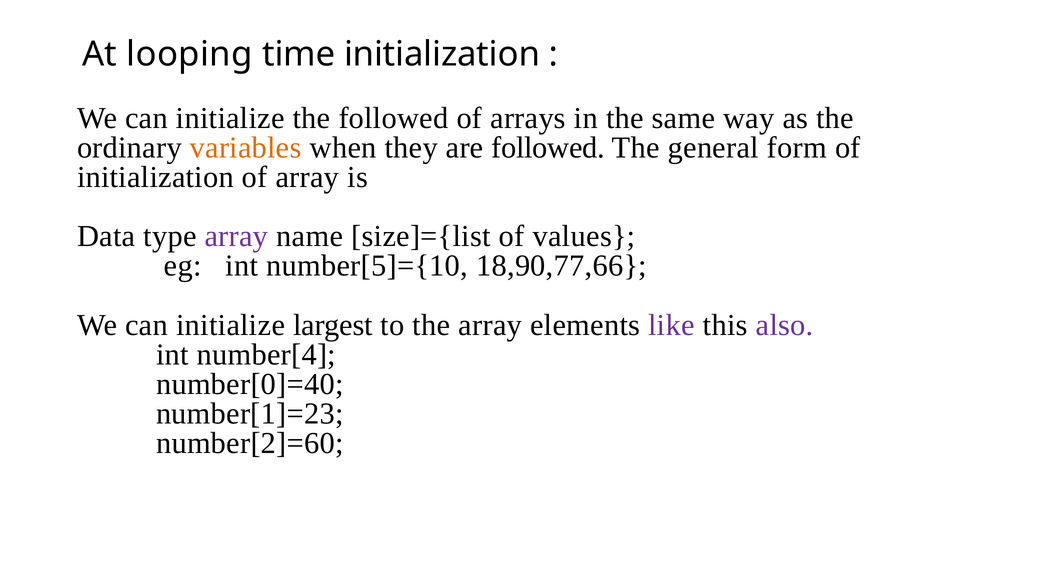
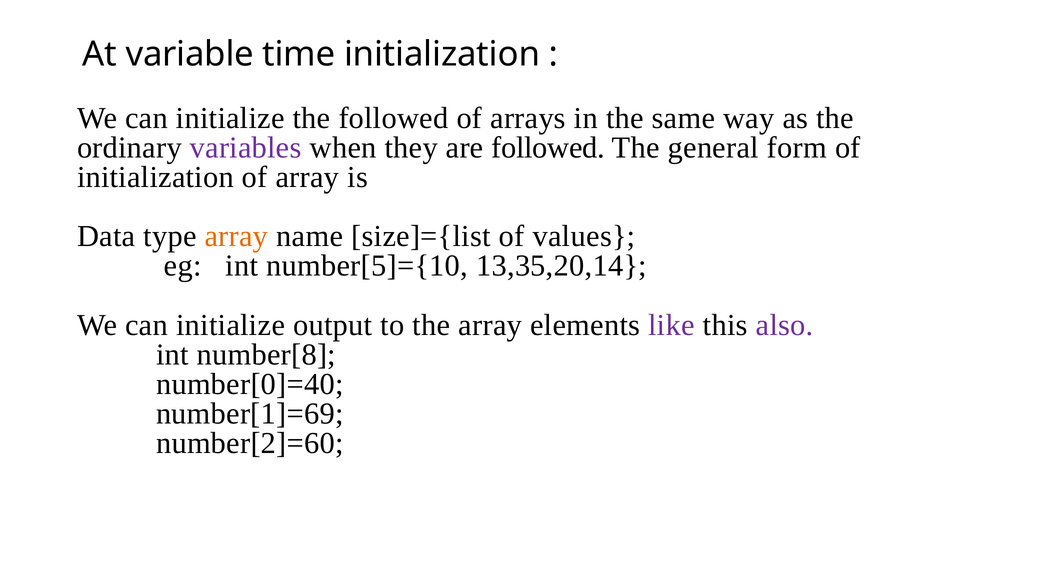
looping: looping -> variable
variables colour: orange -> purple
array at (236, 236) colour: purple -> orange
18,90,77,66: 18,90,77,66 -> 13,35,20,14
largest: largest -> output
number[4: number[4 -> number[8
number[1]=23: number[1]=23 -> number[1]=69
